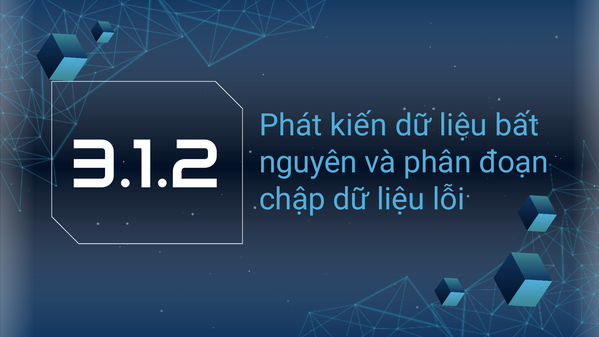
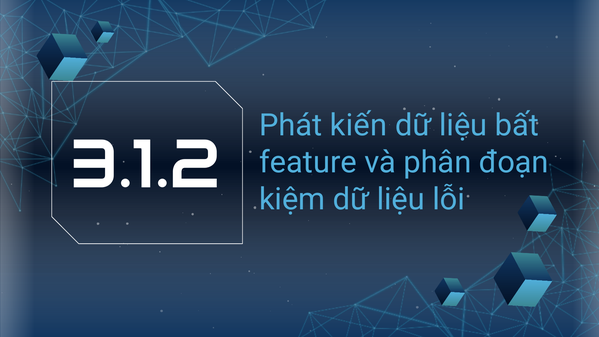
nguyên: nguyên -> feature
chập: chập -> kiệm
